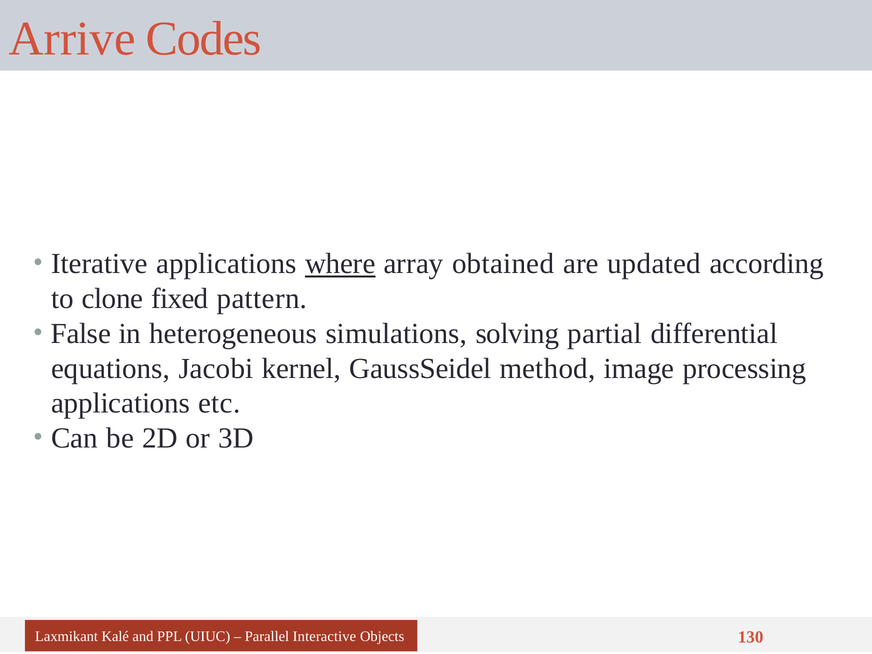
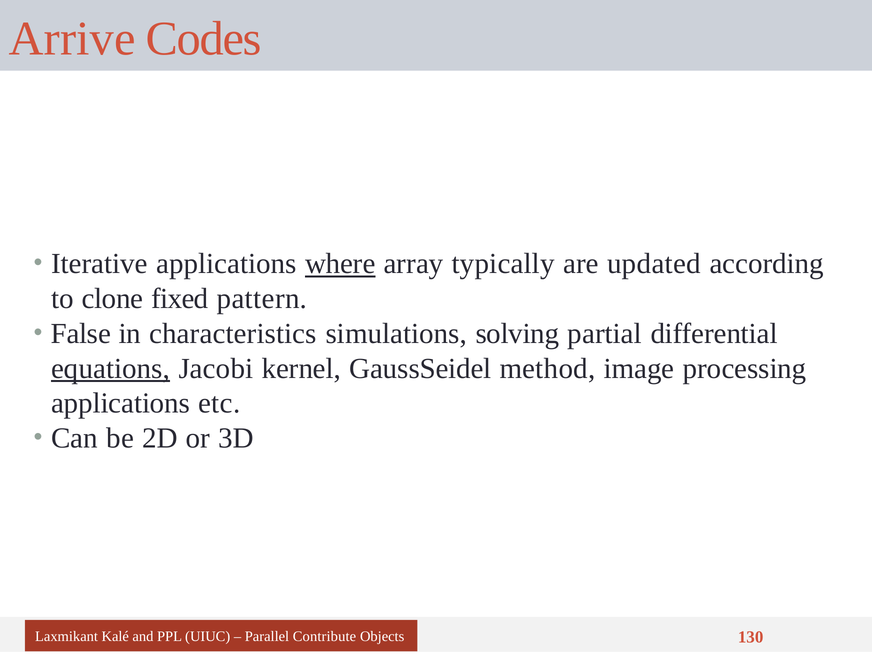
obtained: obtained -> typically
heterogeneous: heterogeneous -> characteristics
equations underline: none -> present
Interactive: Interactive -> Contribute
